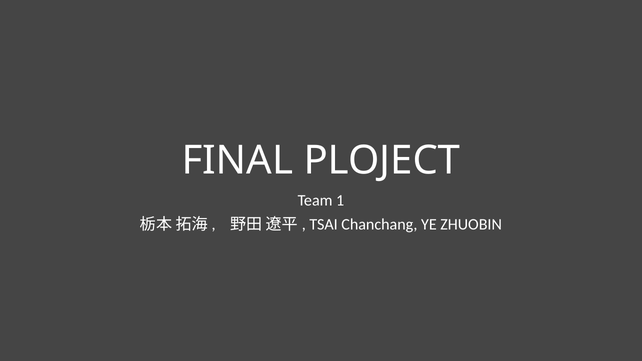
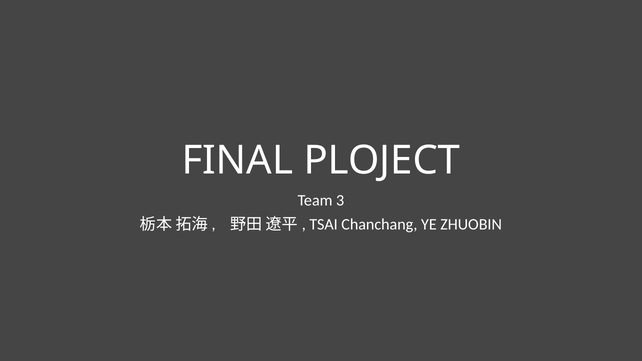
1: 1 -> 3
